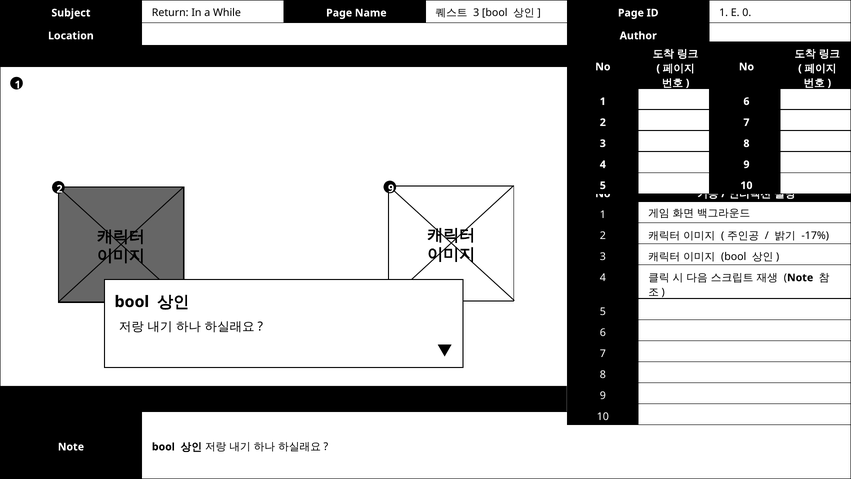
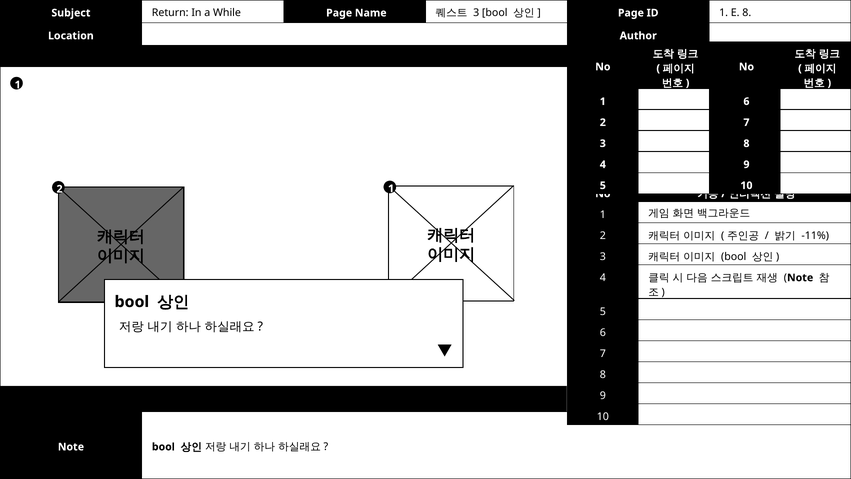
E 0: 0 -> 8
2 9: 9 -> 1
-17%: -17% -> -11%
